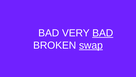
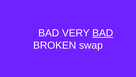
swap underline: present -> none
